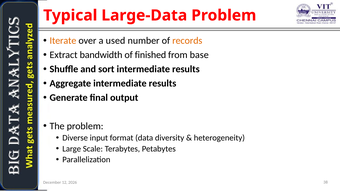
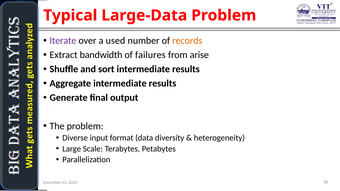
Iterate colour: orange -> purple
finished: finished -> failures
base: base -> arise
